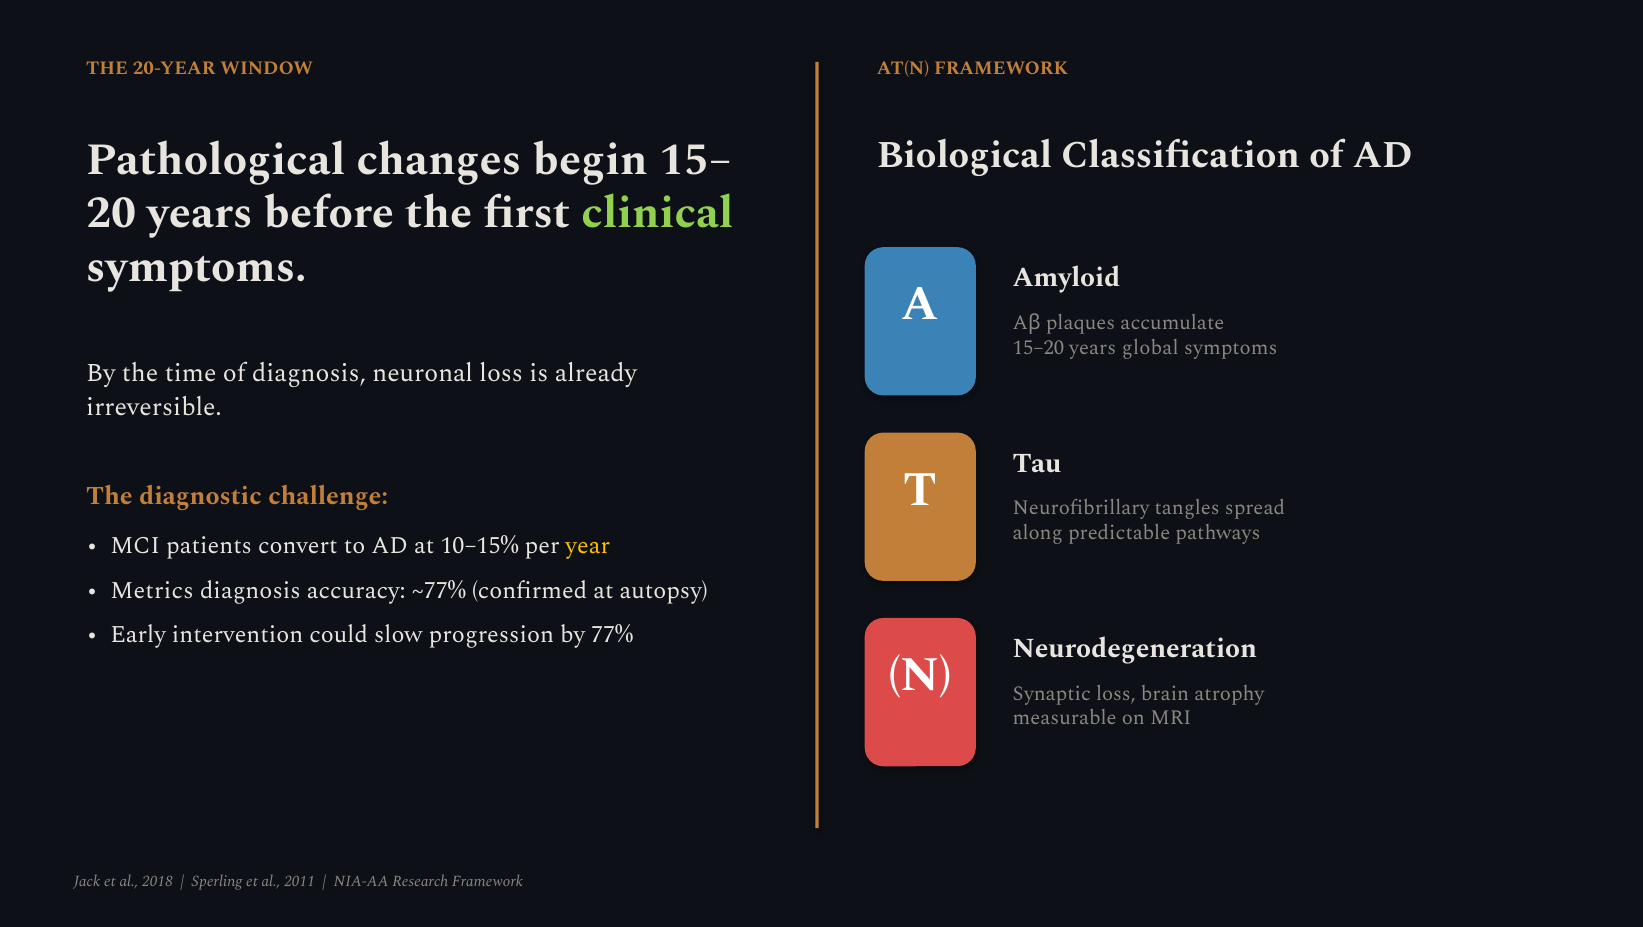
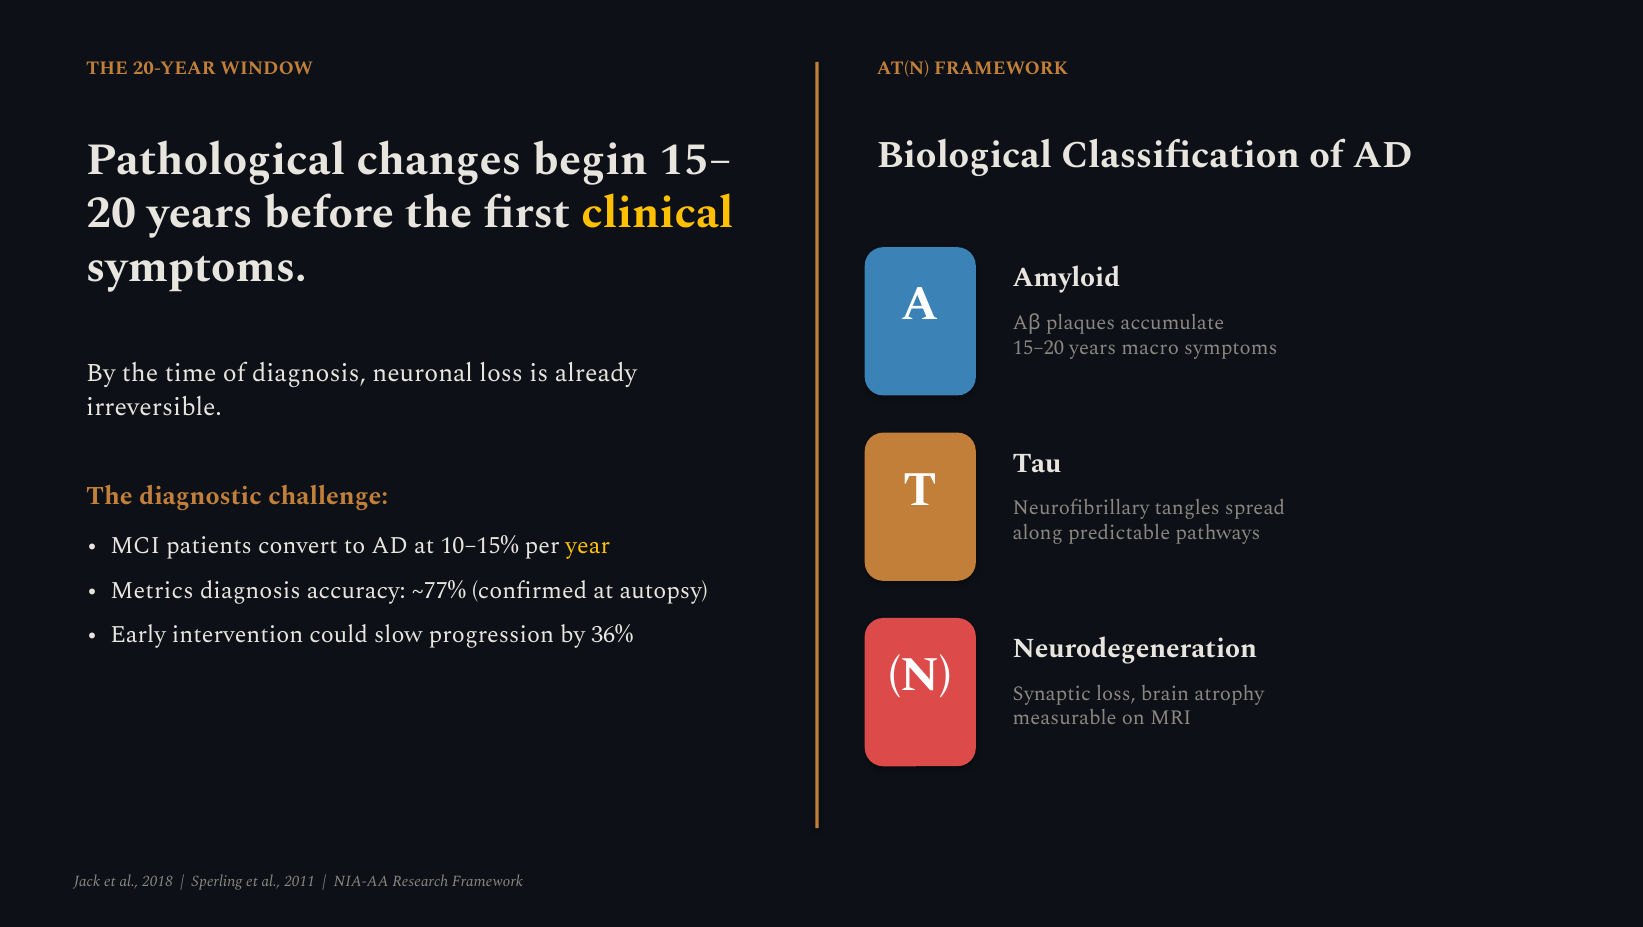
clinical colour: light green -> yellow
global: global -> macro
77%: 77% -> 36%
